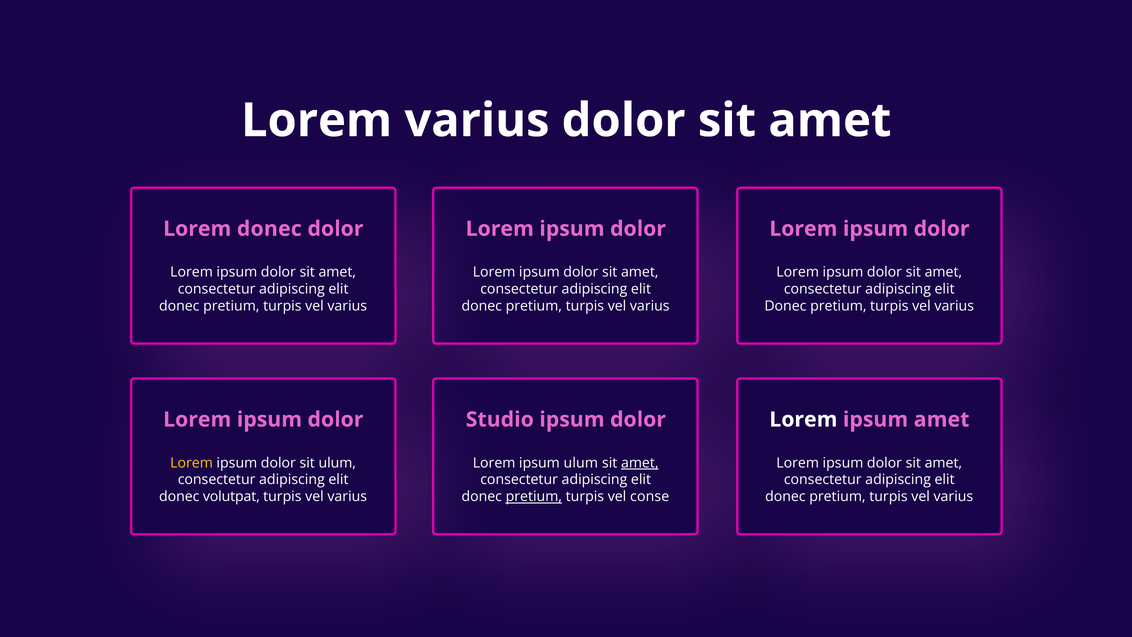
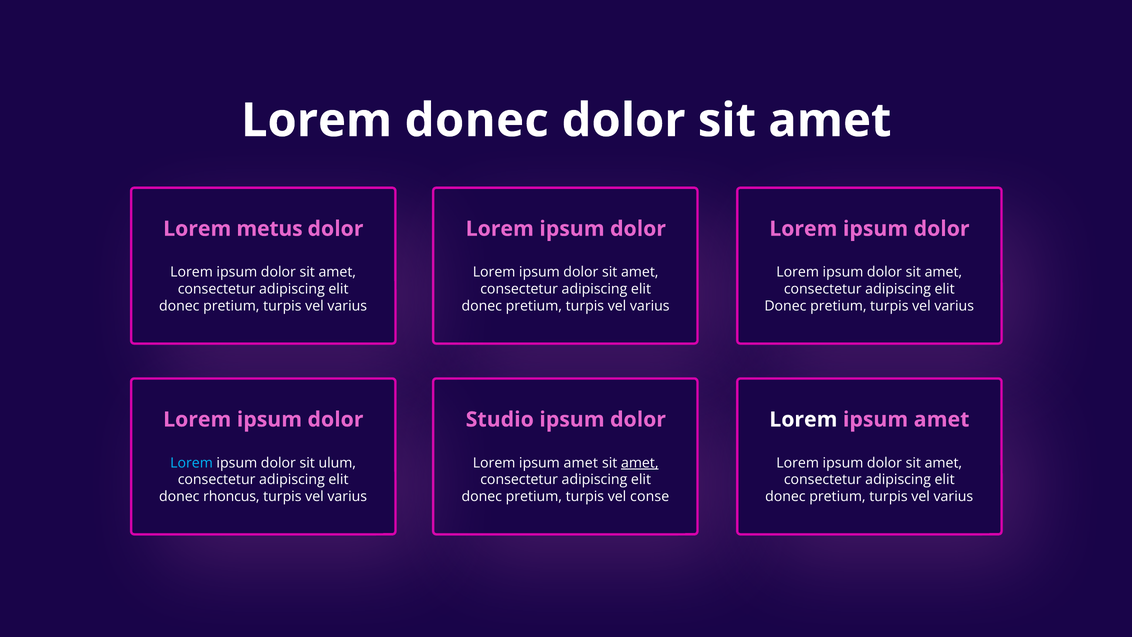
Lorem varius: varius -> donec
Lorem donec: donec -> metus
Lorem at (192, 463) colour: yellow -> light blue
ulum at (581, 463): ulum -> amet
volutpat: volutpat -> rhoncus
pretium at (534, 497) underline: present -> none
